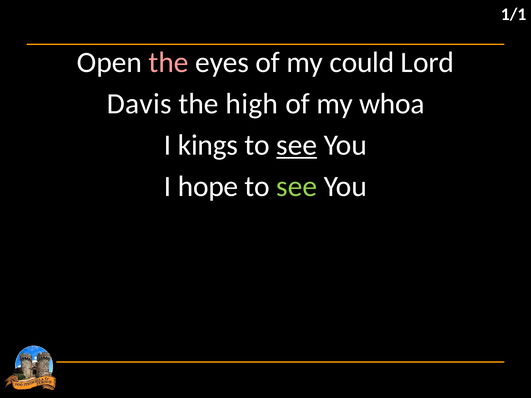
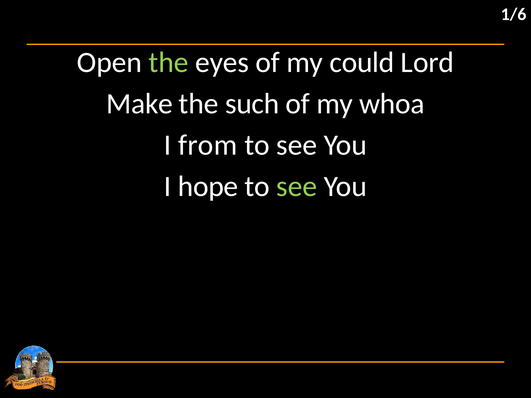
1/1: 1/1 -> 1/6
the at (169, 63) colour: pink -> light green
Davis: Davis -> Make
high: high -> such
kings: kings -> from
see at (297, 145) underline: present -> none
